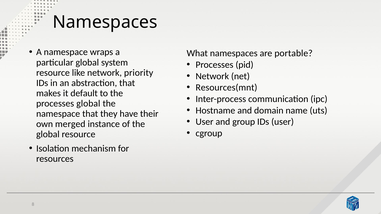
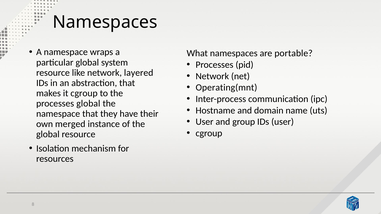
priority: priority -> layered
Resources(mnt: Resources(mnt -> Operating(mnt
it default: default -> cgroup
